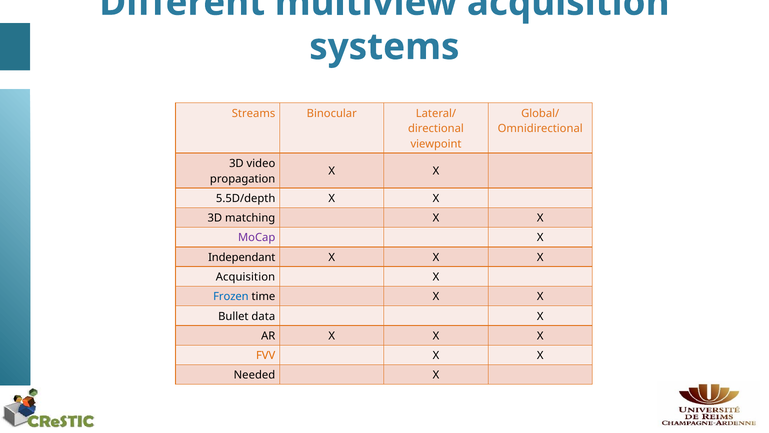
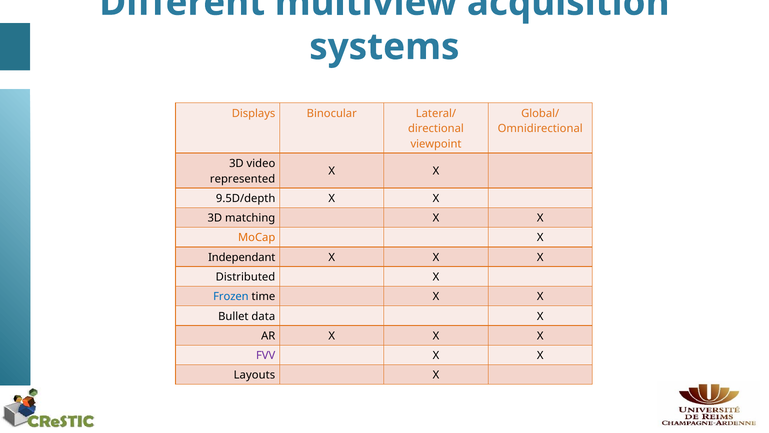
Streams: Streams -> Displays
propagation: propagation -> represented
5.5D/depth: 5.5D/depth -> 9.5D/depth
MoCap colour: purple -> orange
Acquisition at (245, 277): Acquisition -> Distributed
FVV colour: orange -> purple
Needed: Needed -> Layouts
